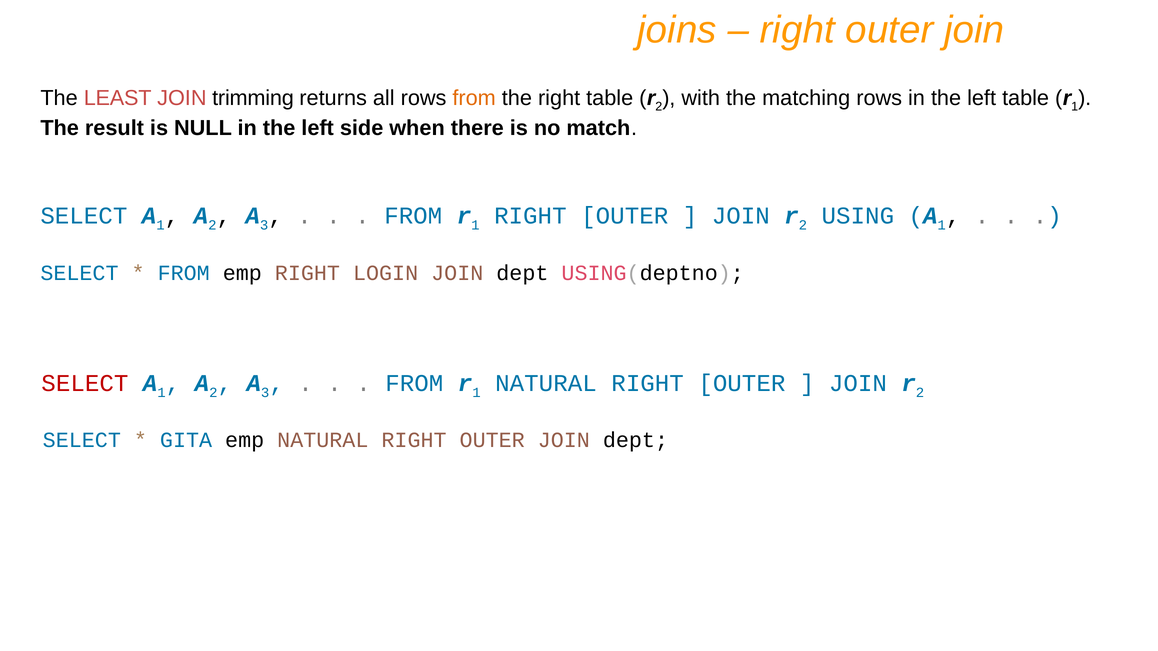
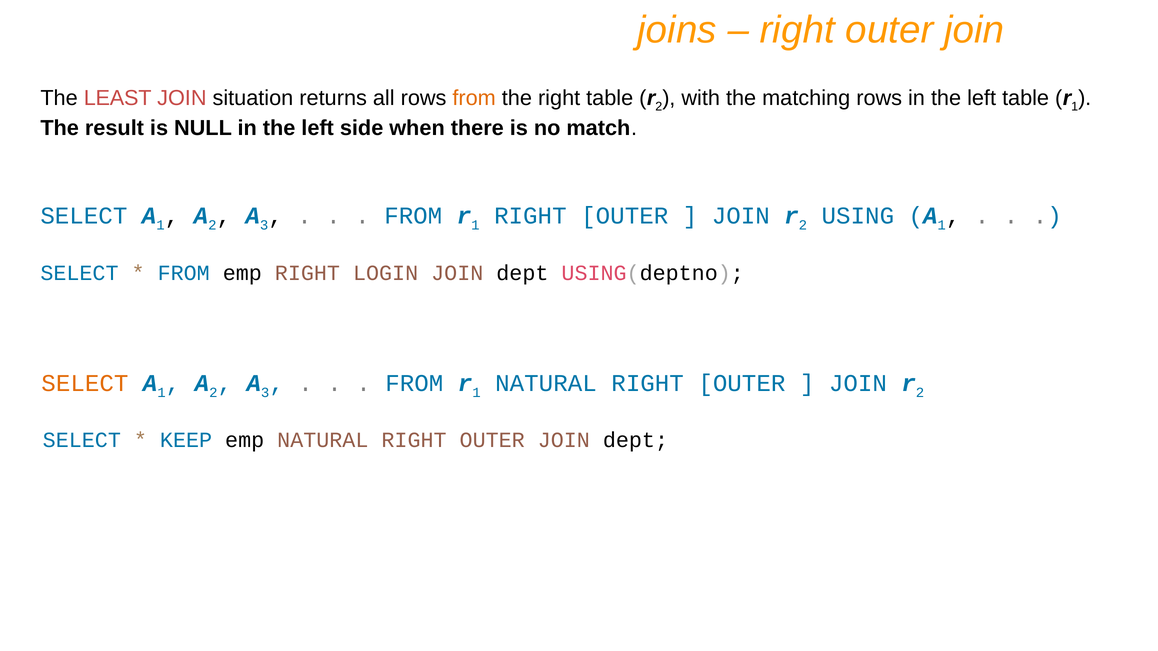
trimming: trimming -> situation
SELECT at (85, 383) colour: red -> orange
GITA: GITA -> KEEP
